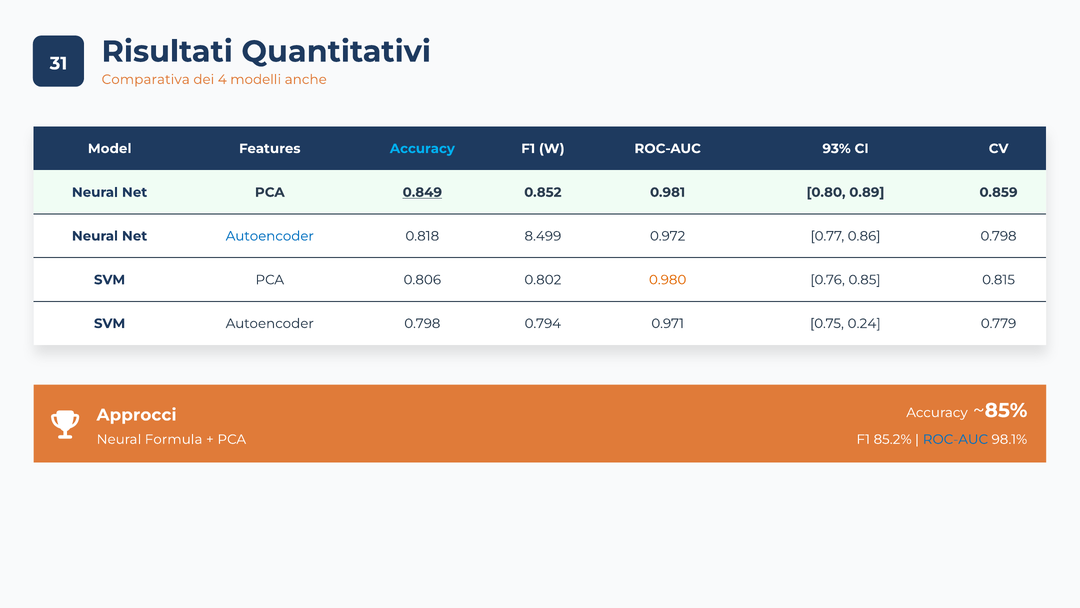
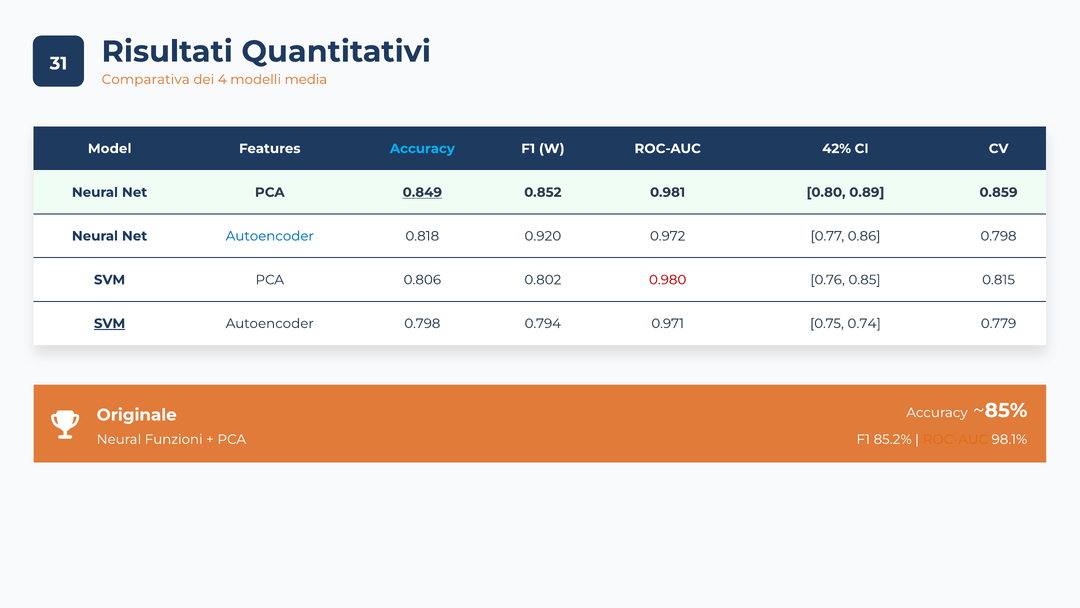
anche: anche -> media
93%: 93% -> 42%
8.499: 8.499 -> 0.920
0.980 colour: orange -> red
SVM at (110, 323) underline: none -> present
0.24: 0.24 -> 0.74
Approcci: Approcci -> Originale
Formula: Formula -> Funzioni
ROC-AUC at (955, 439) colour: blue -> orange
